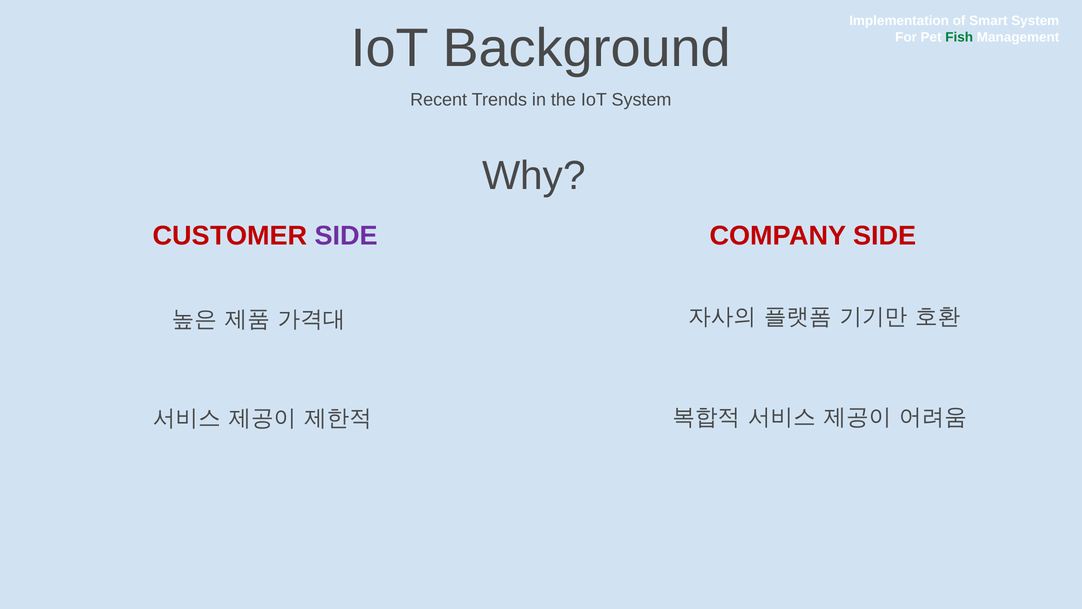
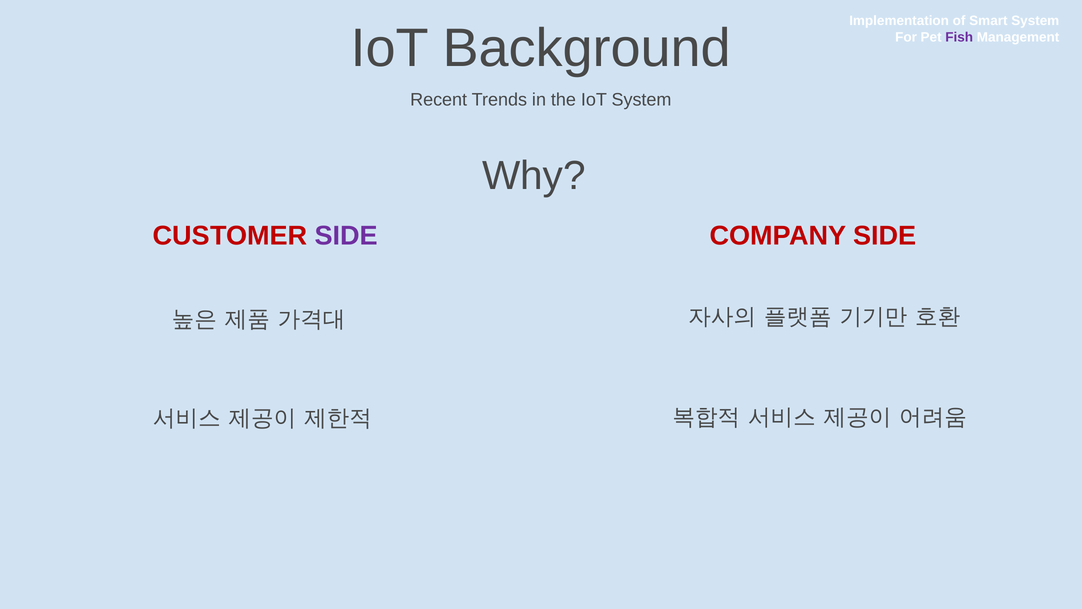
Fish colour: green -> purple
